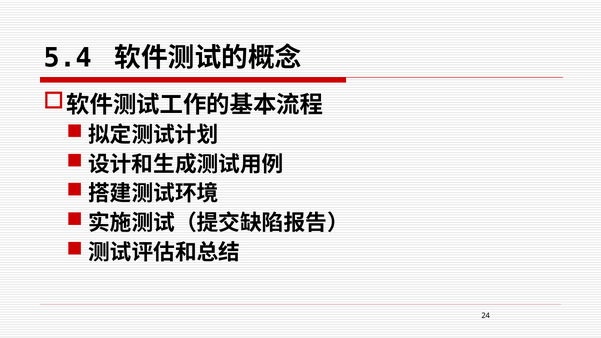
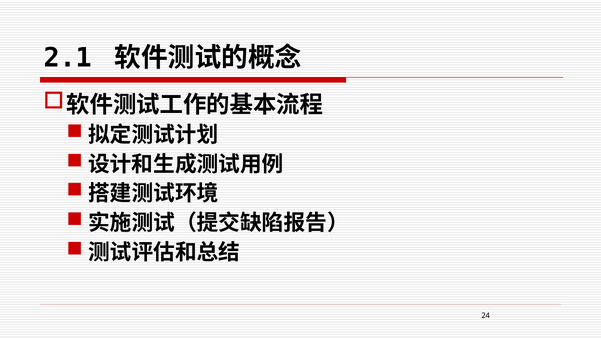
5.4: 5.4 -> 2.1
